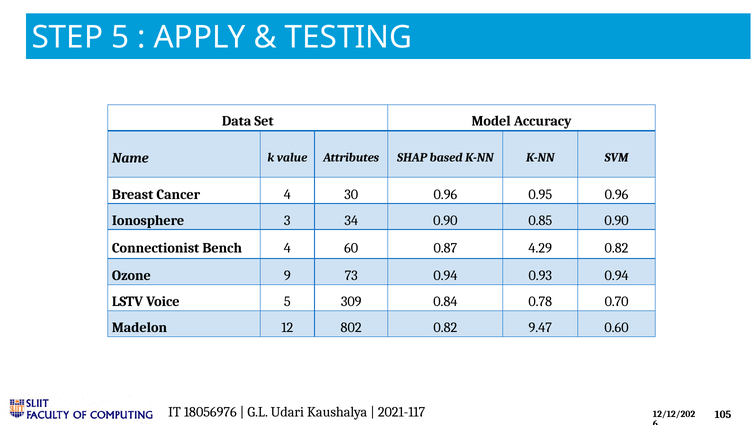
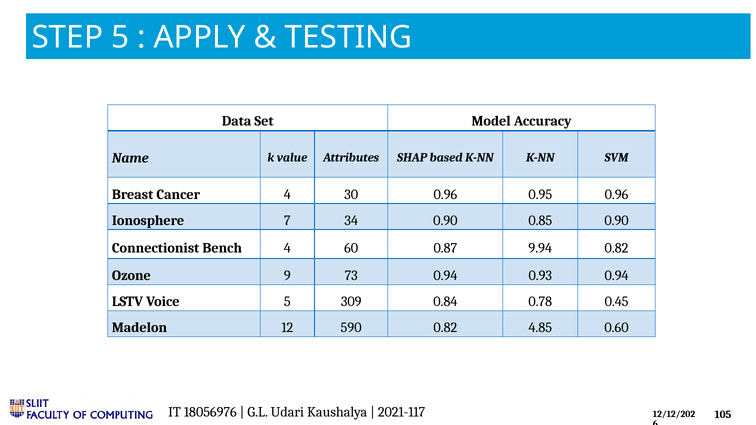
3: 3 -> 7
4.29: 4.29 -> 9.94
0.70: 0.70 -> 0.45
802: 802 -> 590
9.47: 9.47 -> 4.85
